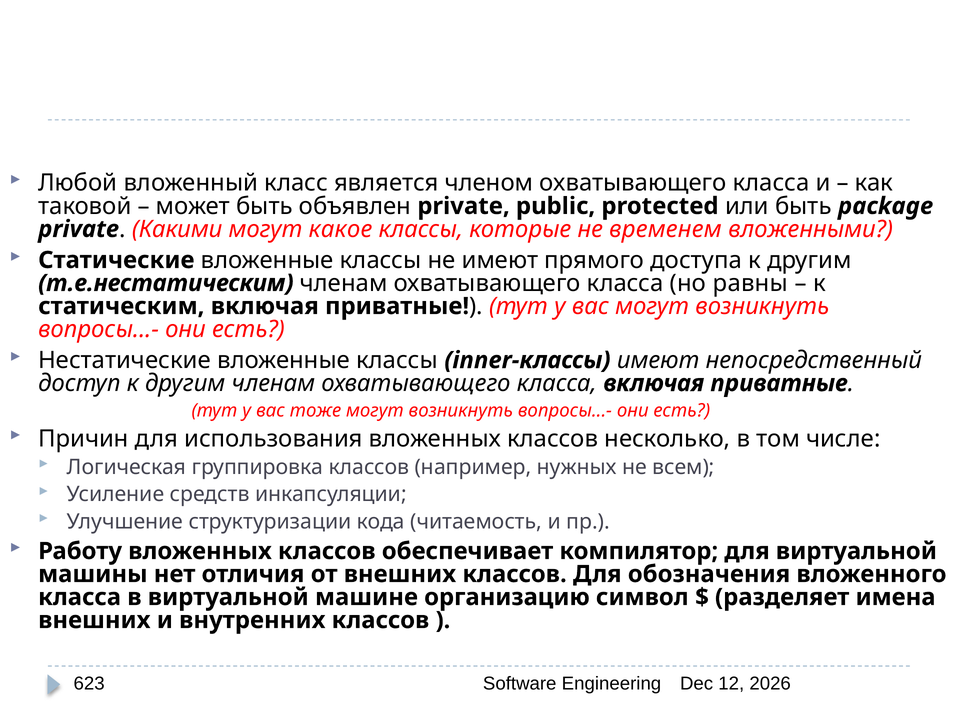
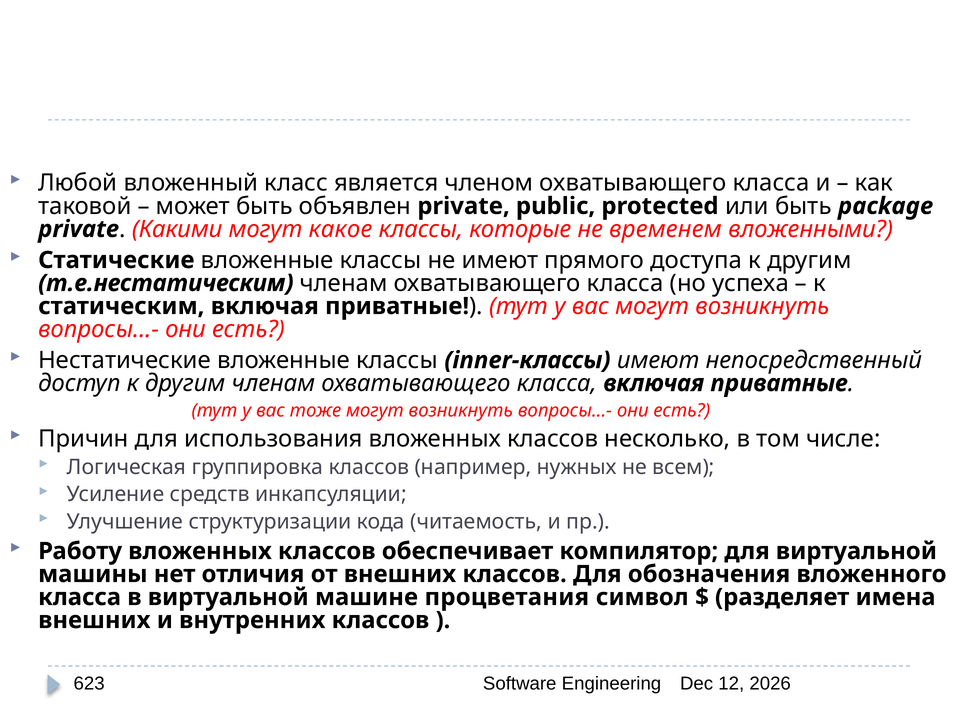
равны: равны -> успеха
организацию: организацию -> процветания
